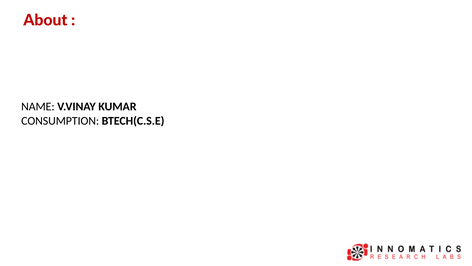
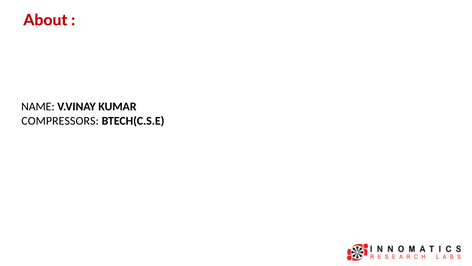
CONSUMPTION: CONSUMPTION -> COMPRESSORS
